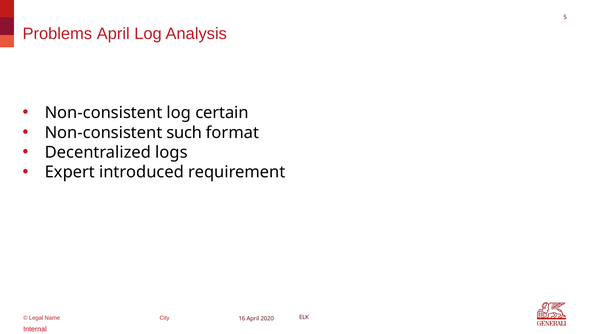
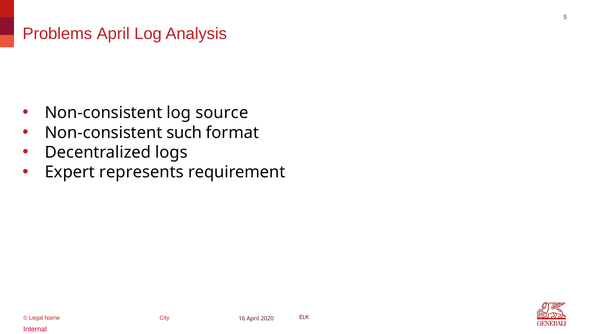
certain: certain -> source
introduced: introduced -> represents
